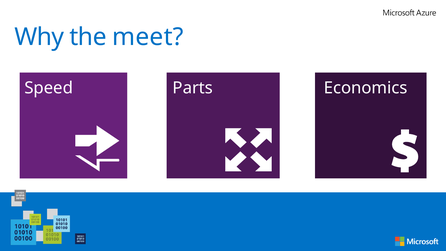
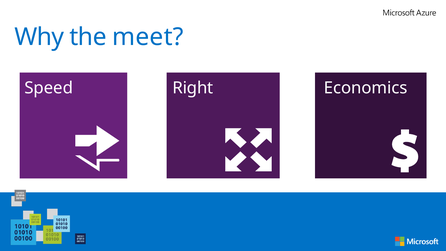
Parts: Parts -> Right
